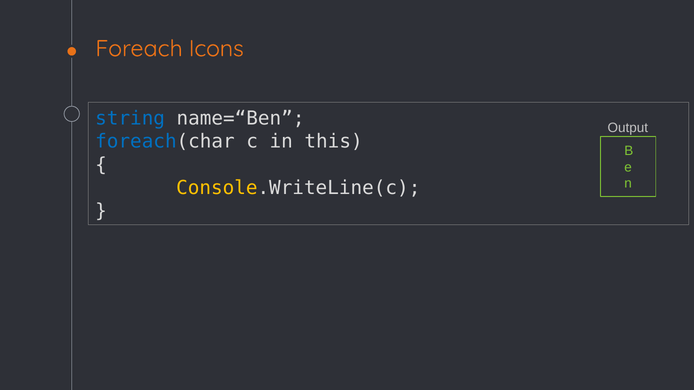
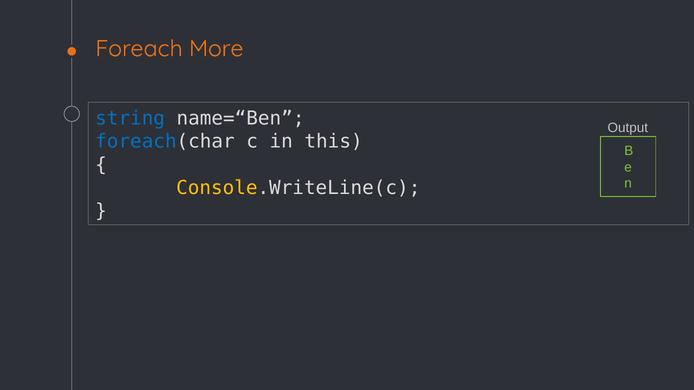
Icons: Icons -> More
